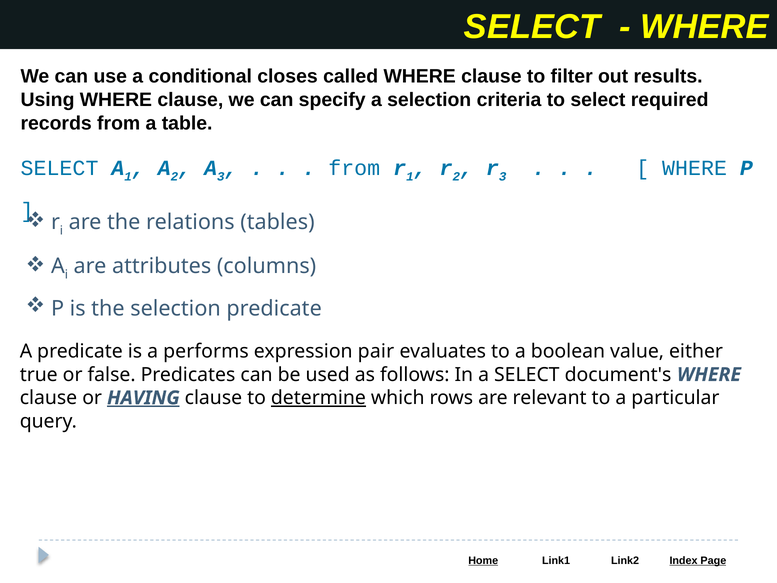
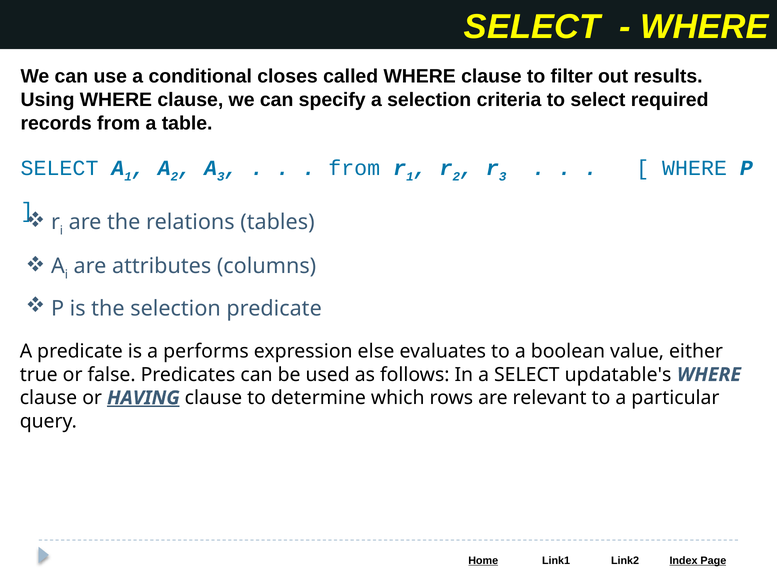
pair: pair -> else
document's: document's -> updatable's
determine underline: present -> none
